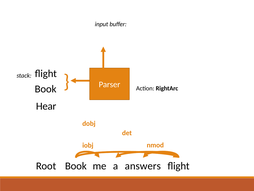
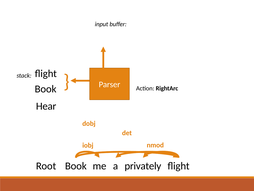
answers: answers -> privately
